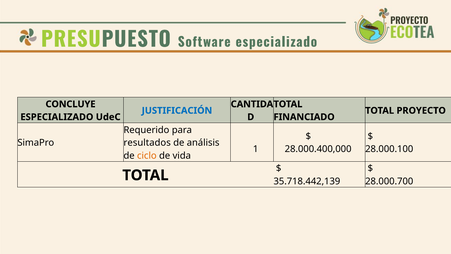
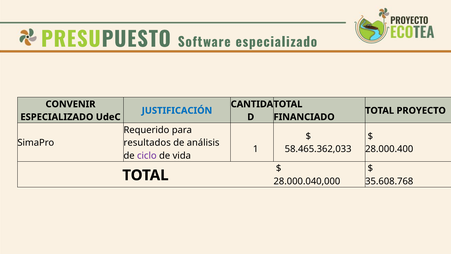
CONCLUYE: CONCLUYE -> CONVENIR
28.000.400,000: 28.000.400,000 -> 58.465.362,033
28.000.100: 28.000.100 -> 28.000.400
ciclo colour: orange -> purple
35.718.442,139: 35.718.442,139 -> 28.000.040,000
28.000.700: 28.000.700 -> 35.608.768
